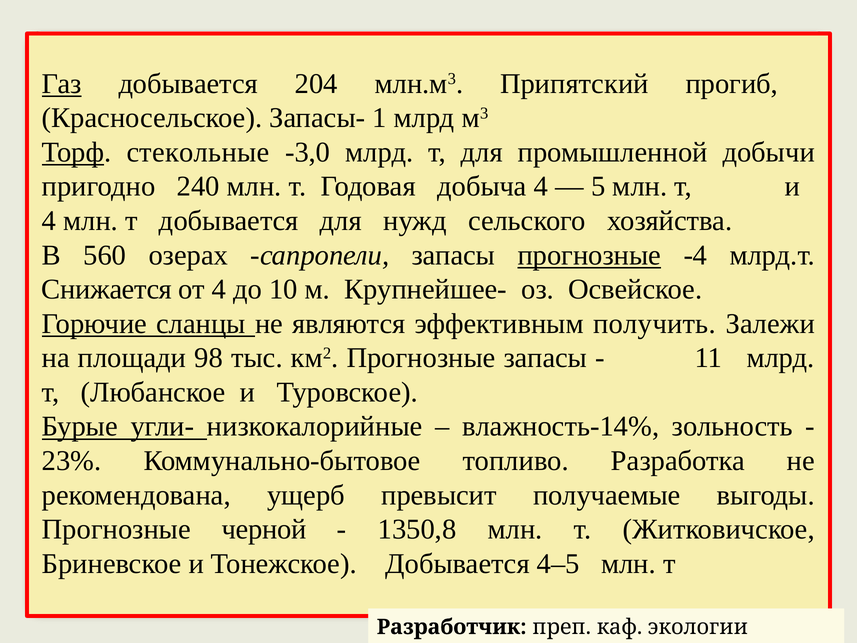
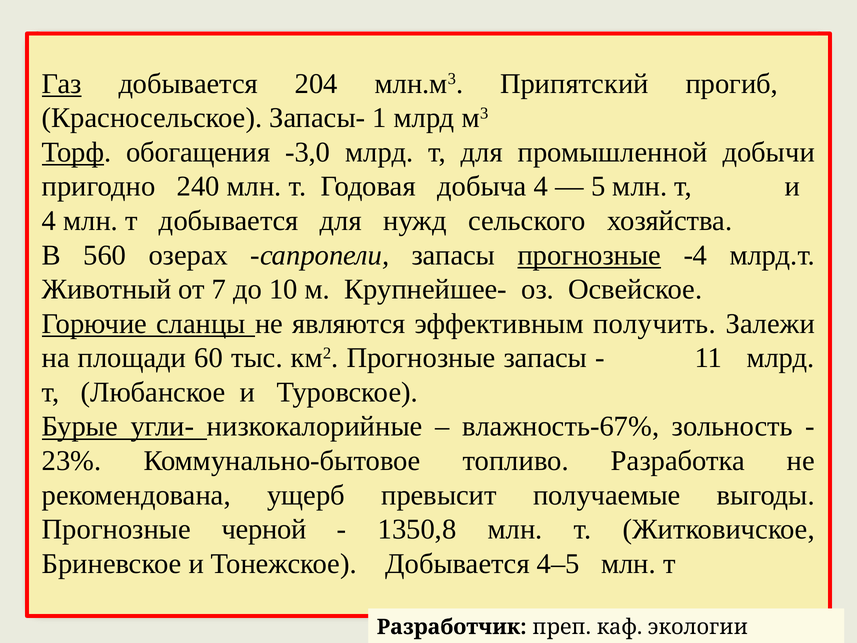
стекольные: стекольные -> обогащения
Снижается: Снижается -> Животный
от 4: 4 -> 7
98: 98 -> 60
влажность-14%: влажность-14% -> влажность-67%
